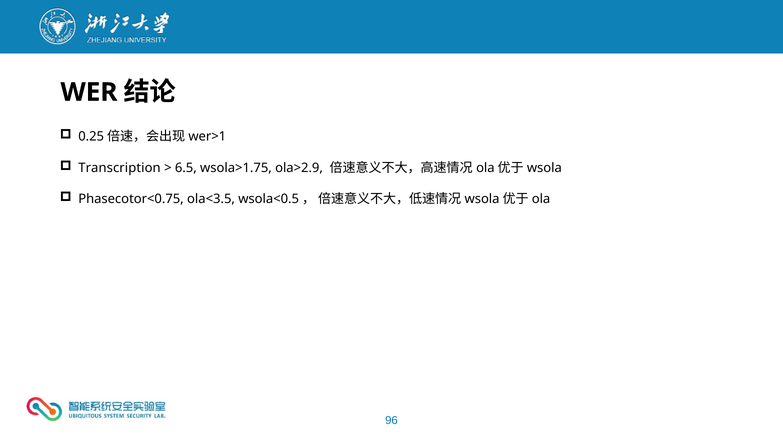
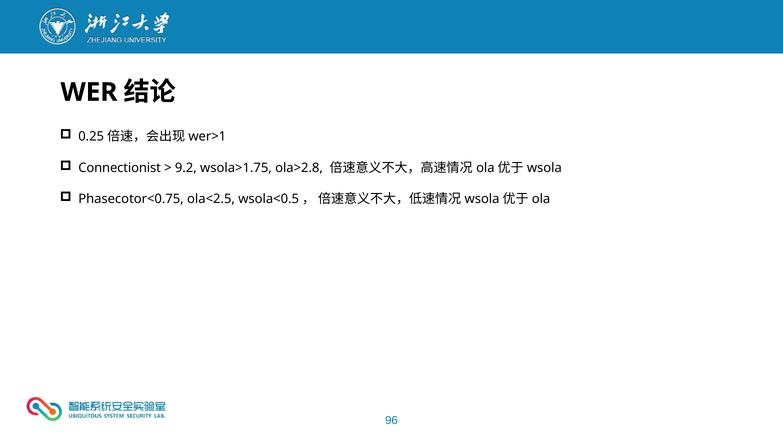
Transcription: Transcription -> Connectionist
6.5: 6.5 -> 9.2
ola>2.9: ola>2.9 -> ola>2.8
ola<3.5: ola<3.5 -> ola<2.5
